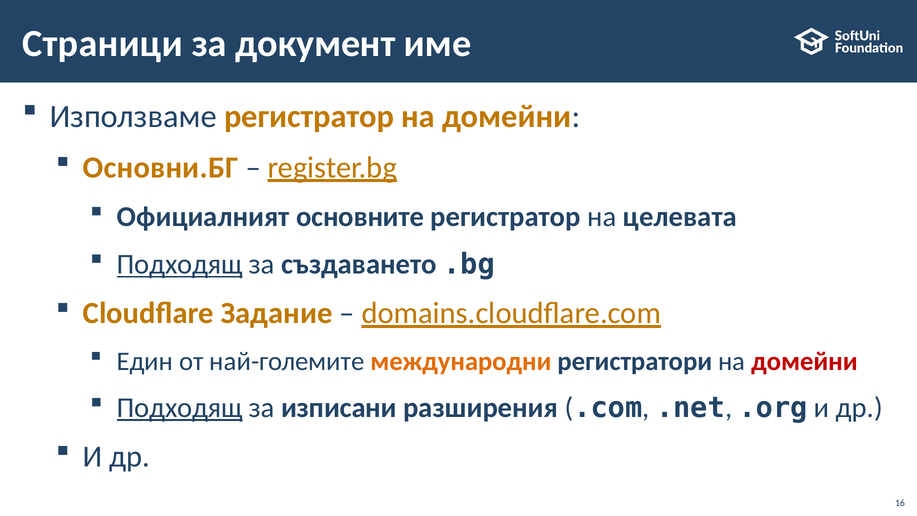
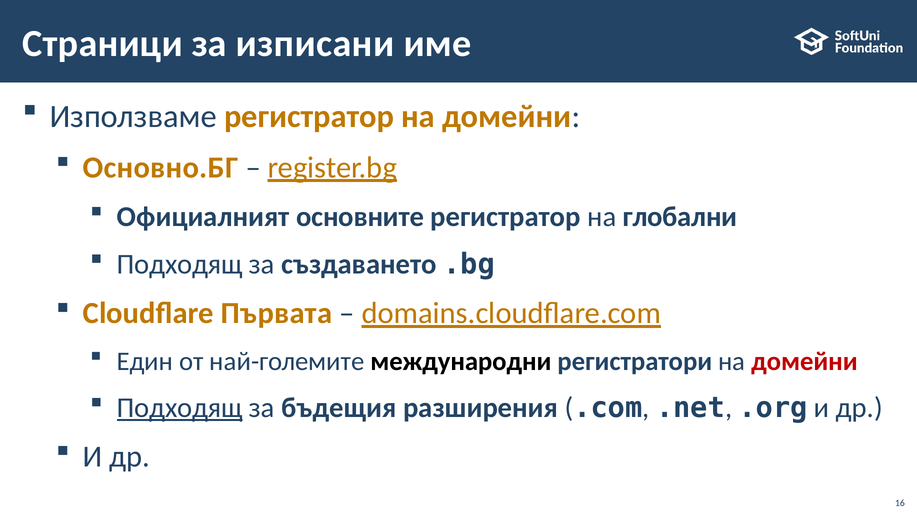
документ: документ -> изписани
Основни.БГ: Основни.БГ -> Основно.БГ
целевата: целевата -> глобални
Подходящ at (180, 264) underline: present -> none
Задание: Задание -> Първата
международни colour: orange -> black
изписани: изписани -> бъдещия
